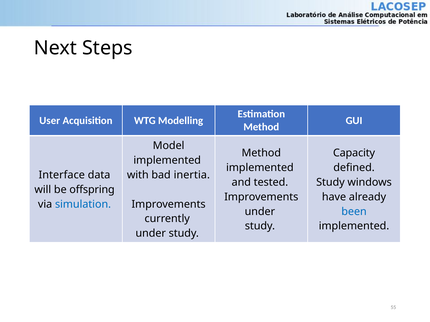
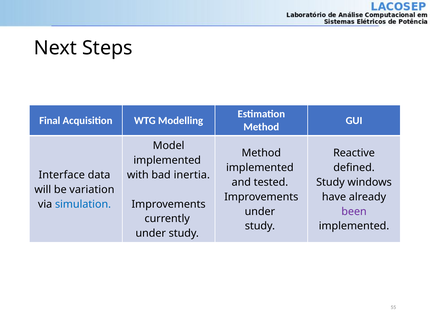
User: User -> Final
Capacity: Capacity -> Reactive
offspring: offspring -> variation
been colour: blue -> purple
